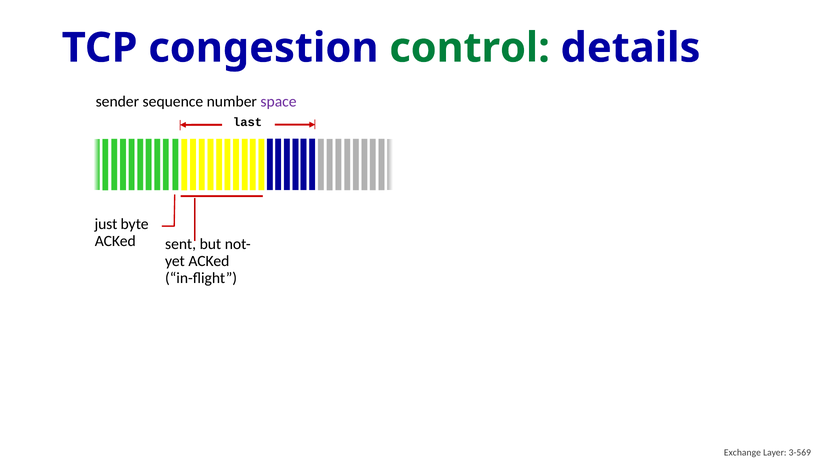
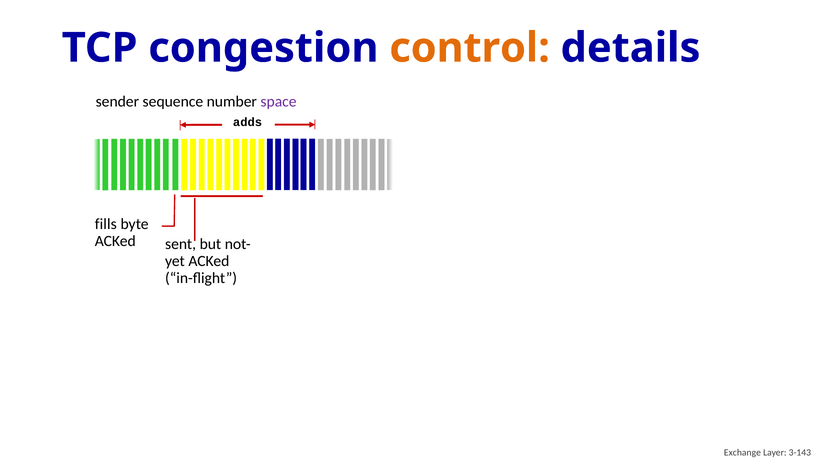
control colour: green -> orange
last: last -> adds
just: just -> fills
3-569: 3-569 -> 3-143
